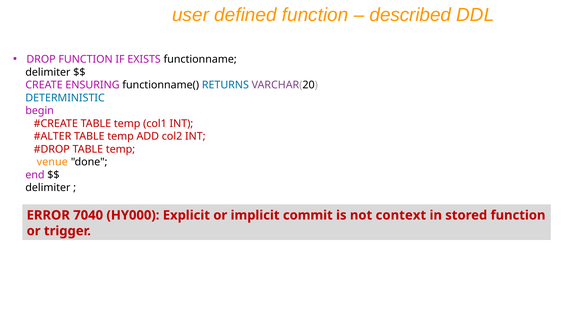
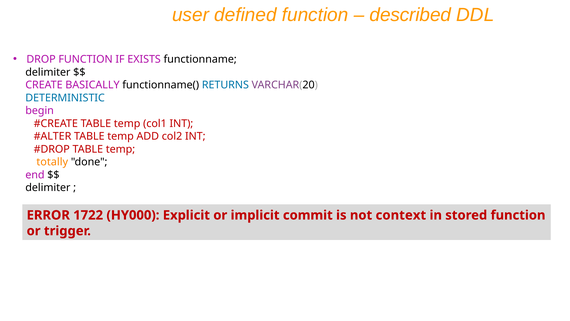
ENSURING: ENSURING -> BASICALLY
venue: venue -> totally
7040: 7040 -> 1722
